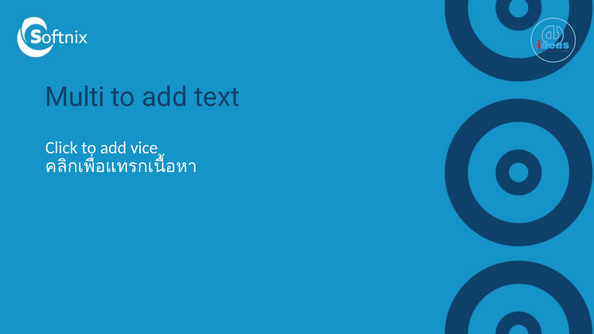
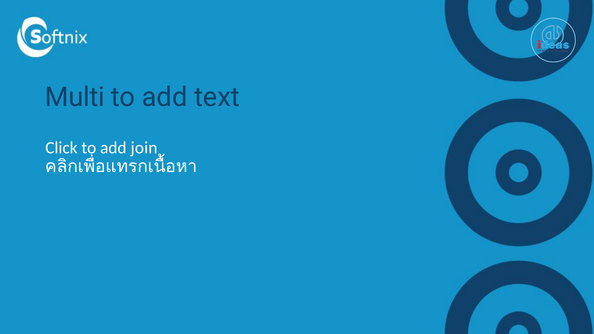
vice: vice -> join
